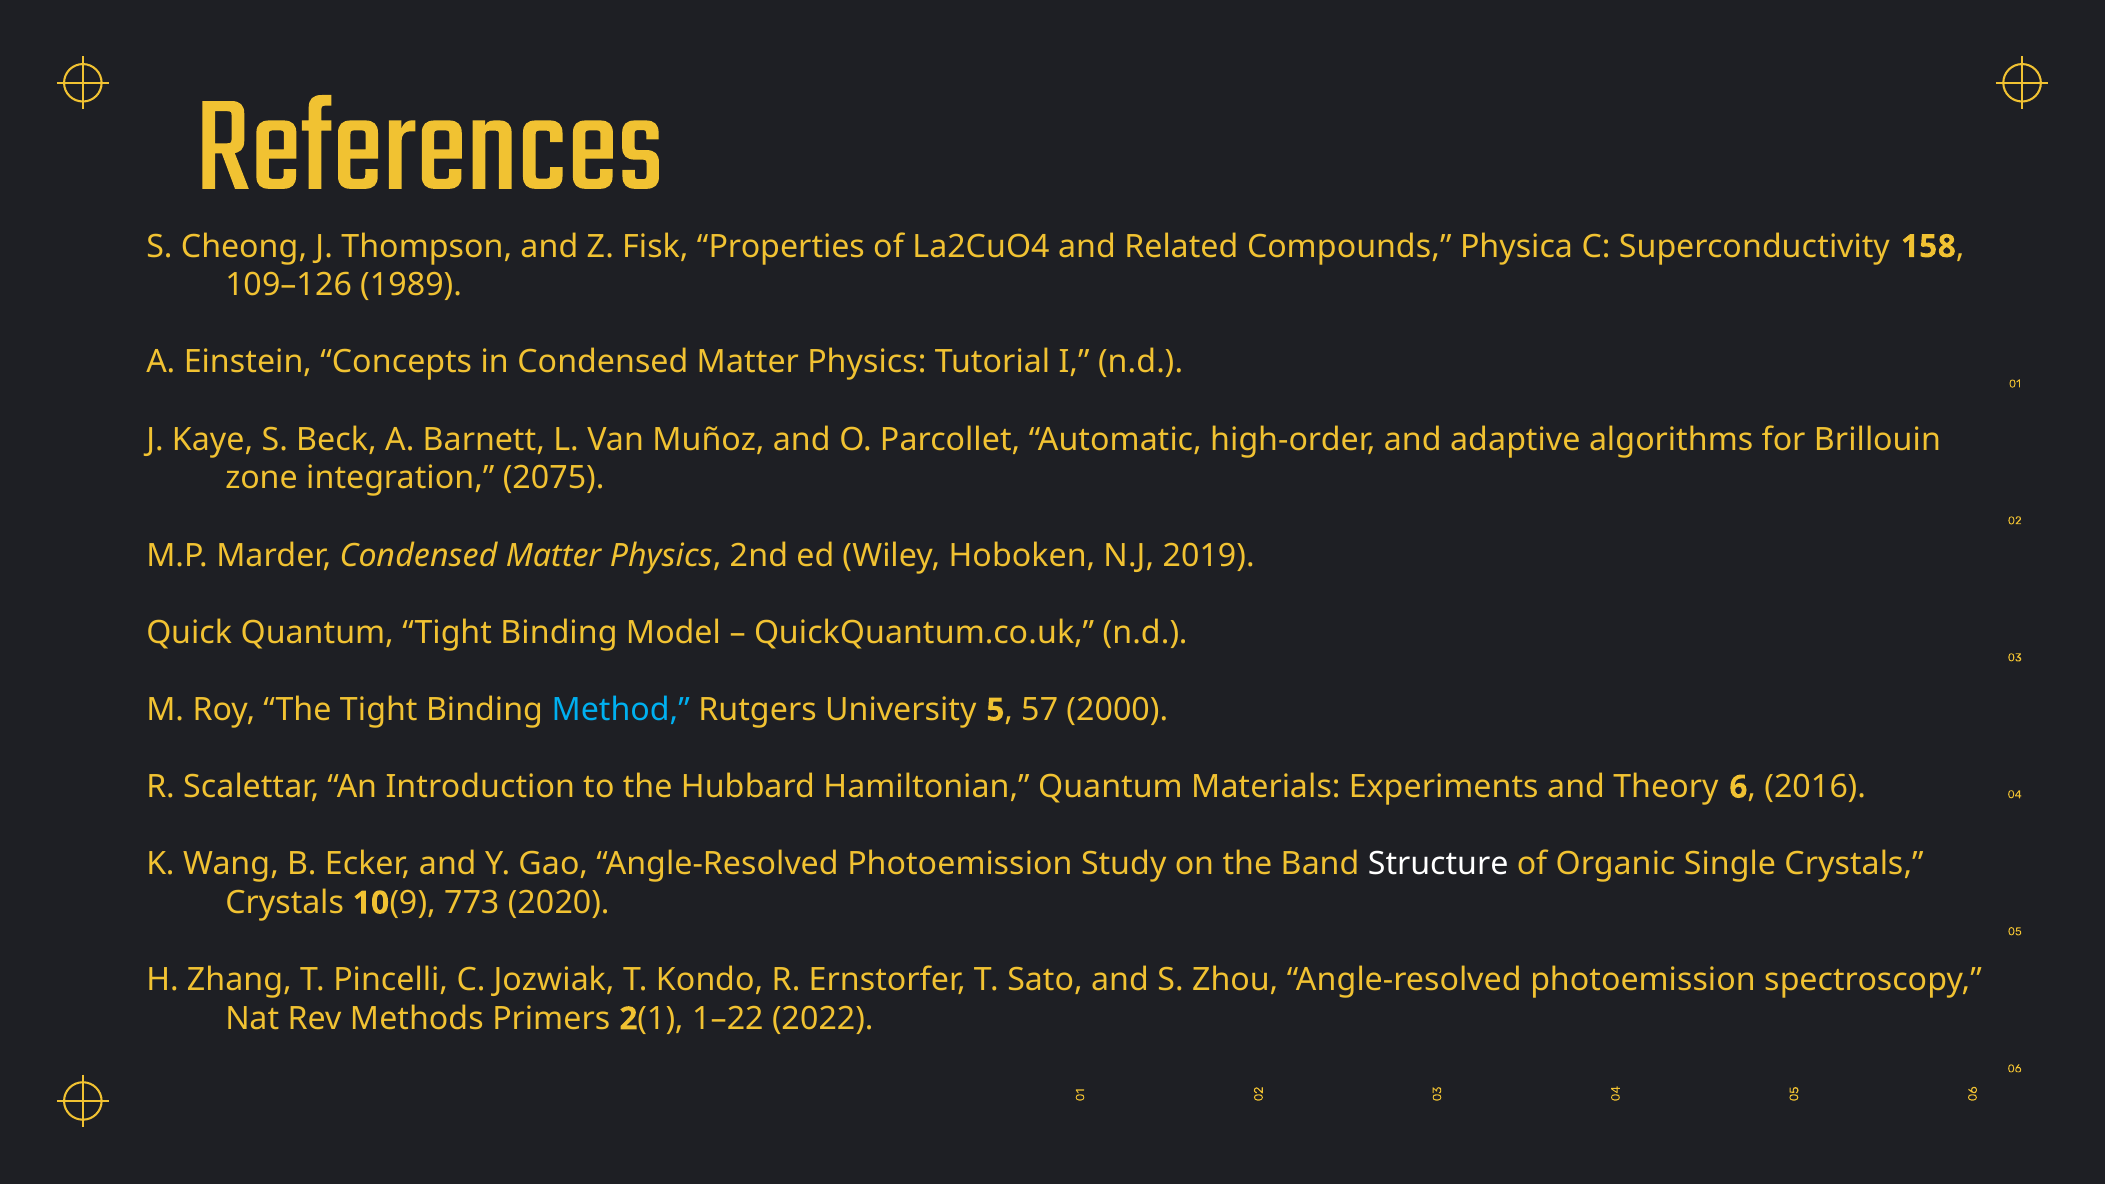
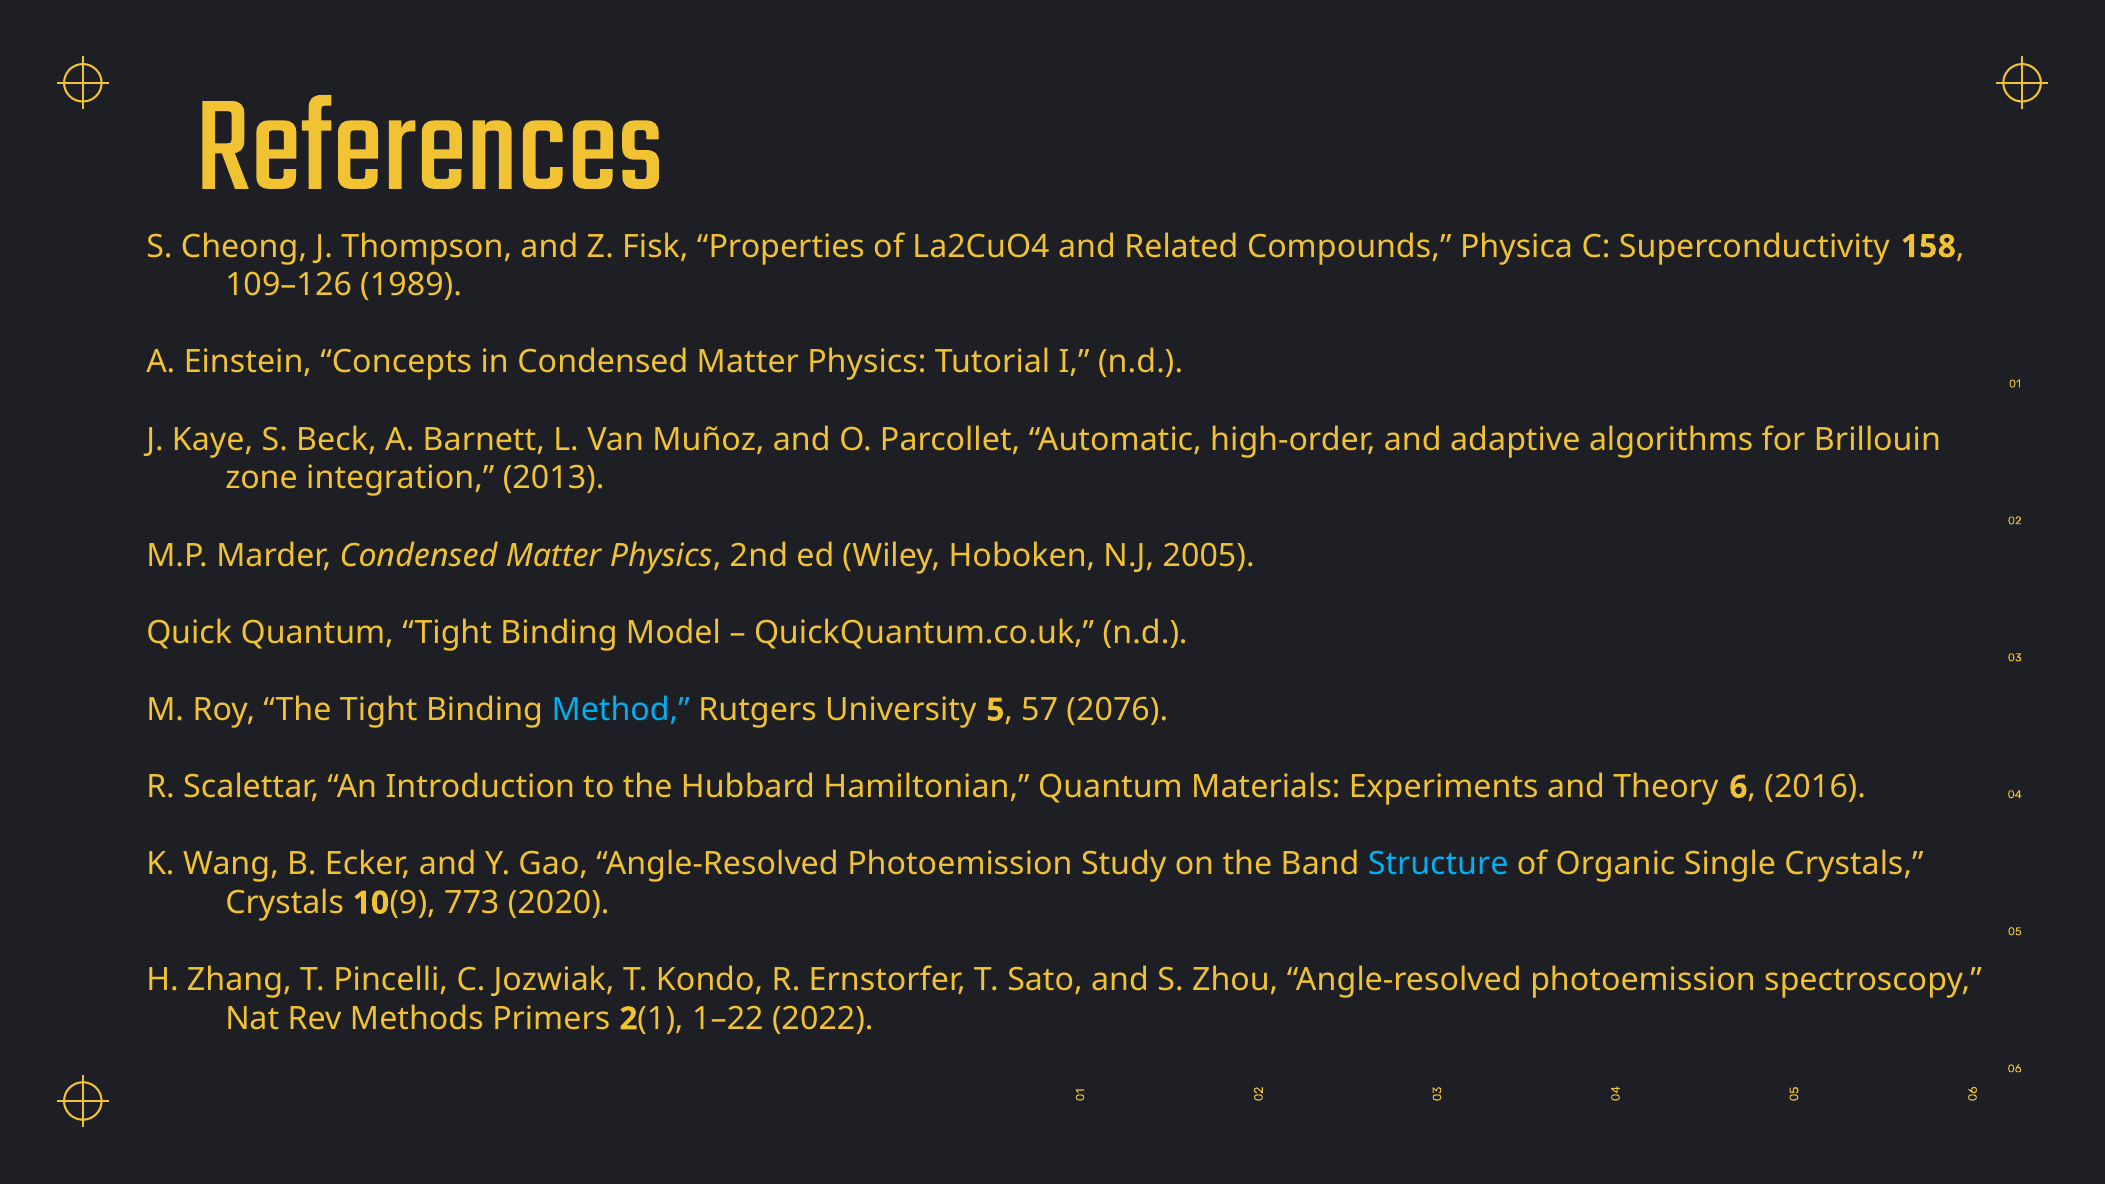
2075: 2075 -> 2013
2019: 2019 -> 2005
2000: 2000 -> 2076
Structure colour: white -> light blue
